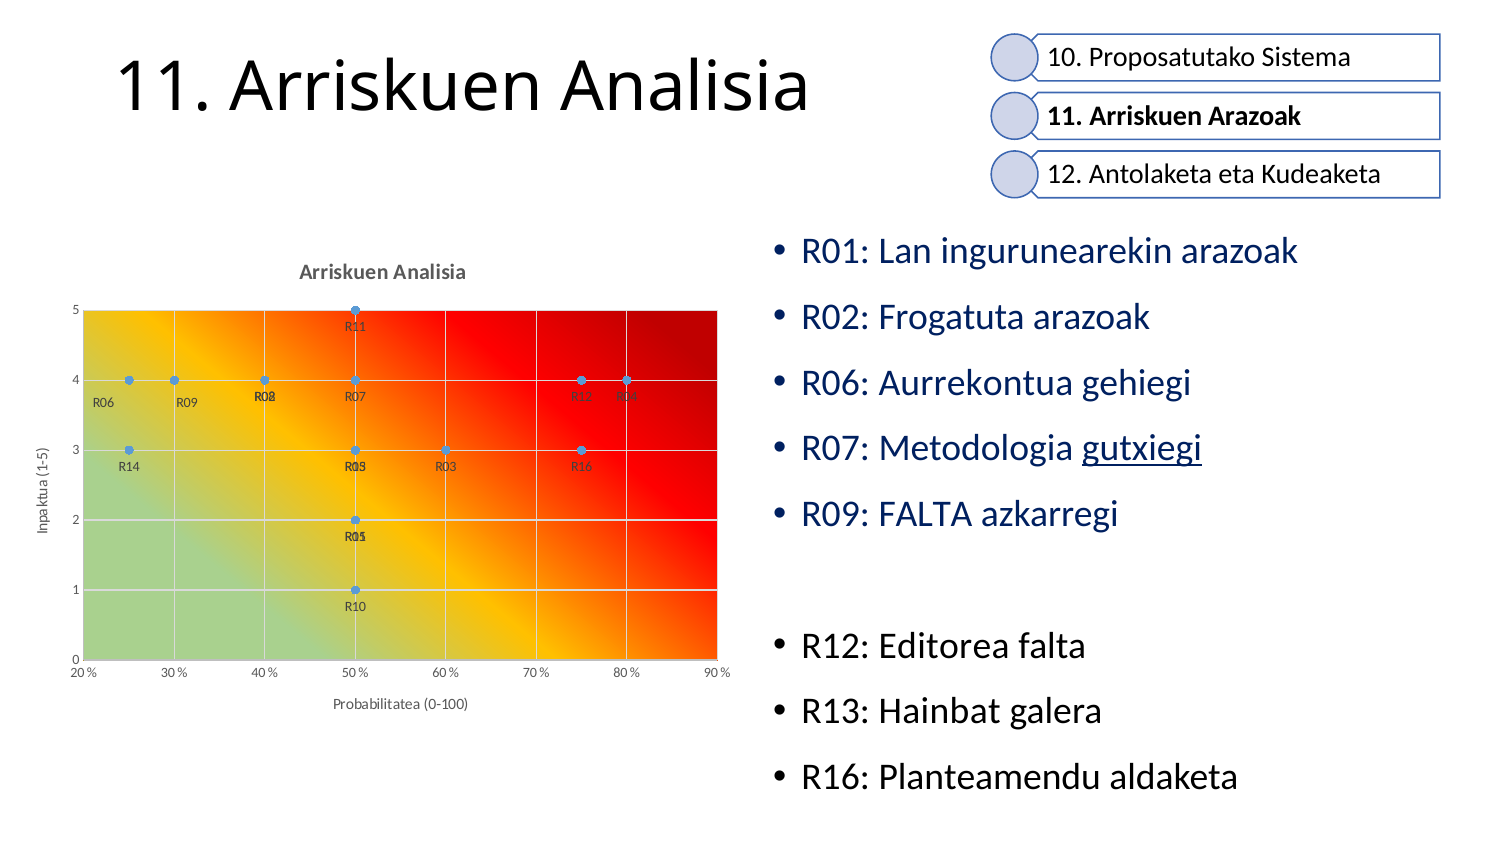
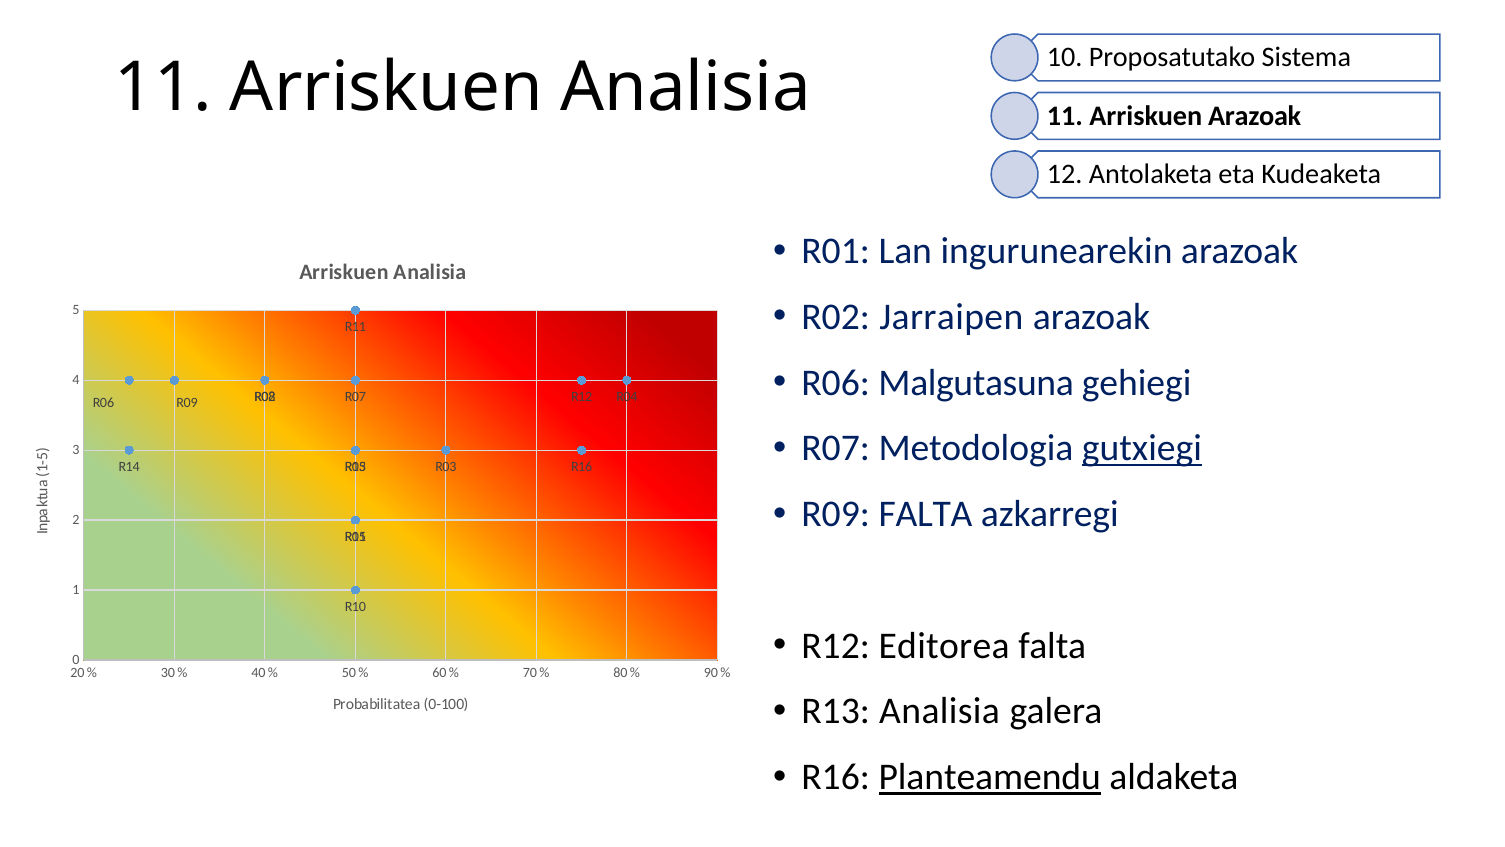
Frogatuta: Frogatuta -> Jarraipen
Aurrekontua: Aurrekontua -> Malgutasuna
Hainbat at (940, 711): Hainbat -> Analisia
Planteamendu underline: none -> present
